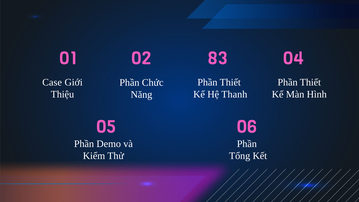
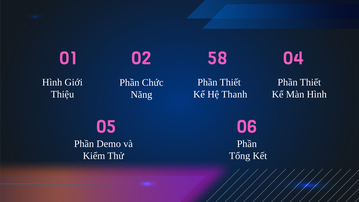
83: 83 -> 58
Case at (52, 82): Case -> Hình
